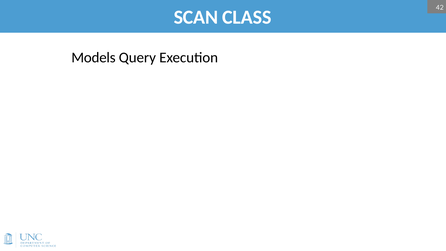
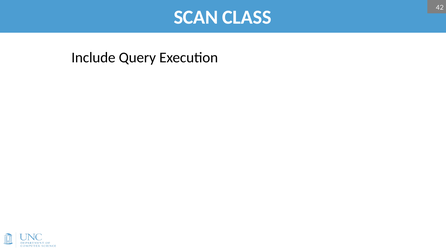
Models: Models -> Include
